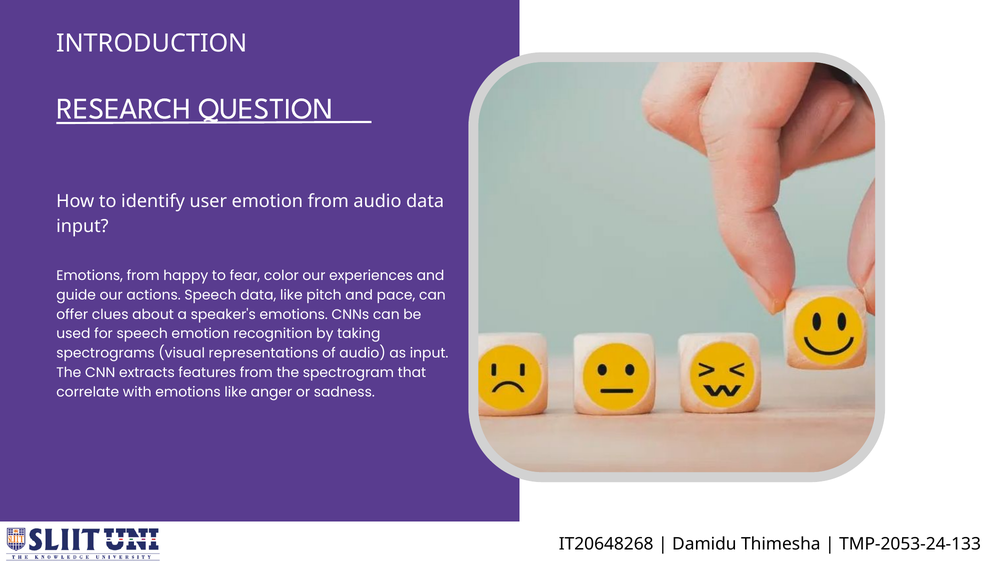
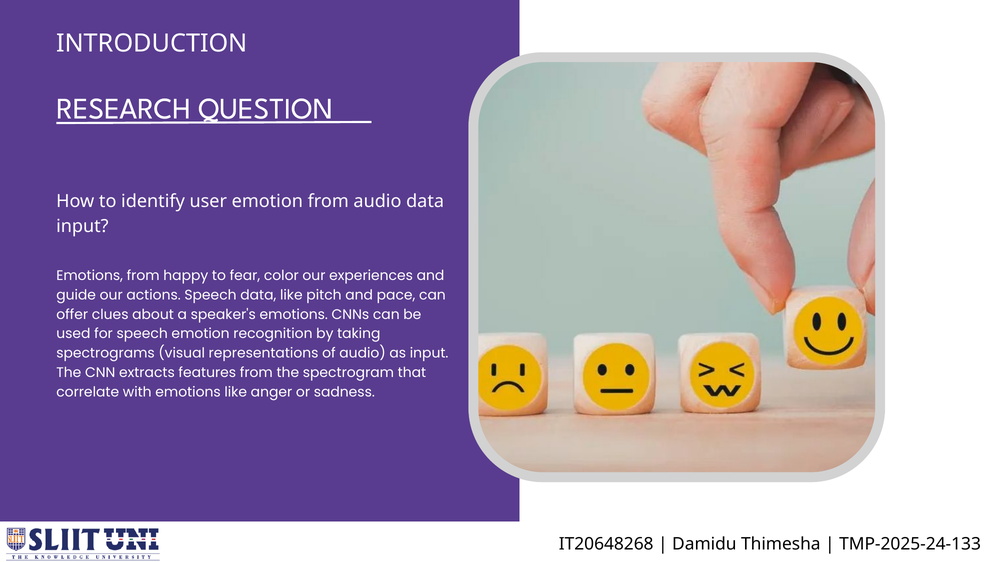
TMP-2053-24-133: TMP-2053-24-133 -> TMP-2025-24-133
